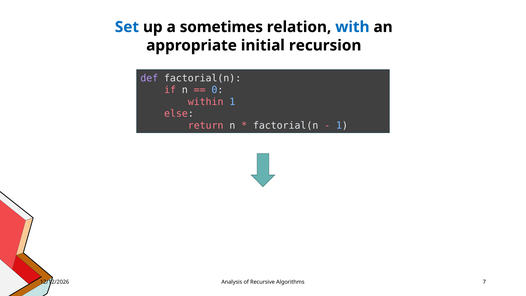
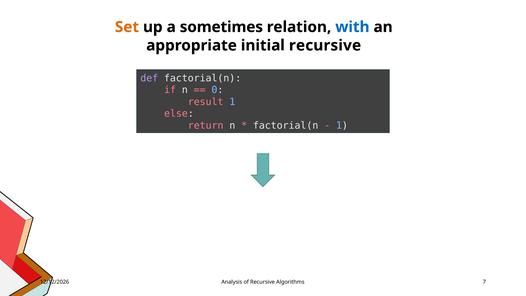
Set colour: blue -> orange
initial recursion: recursion -> recursive
within: within -> result
